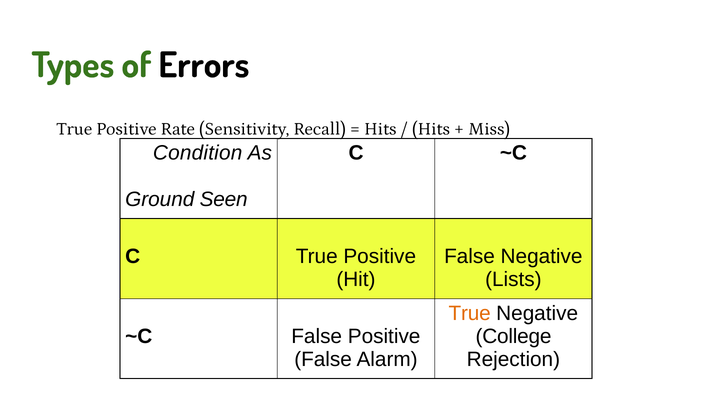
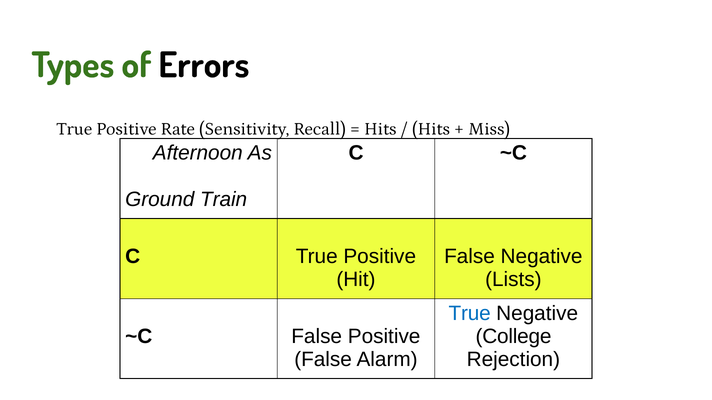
Condition: Condition -> Afternoon
Seen: Seen -> Train
True at (470, 314) colour: orange -> blue
